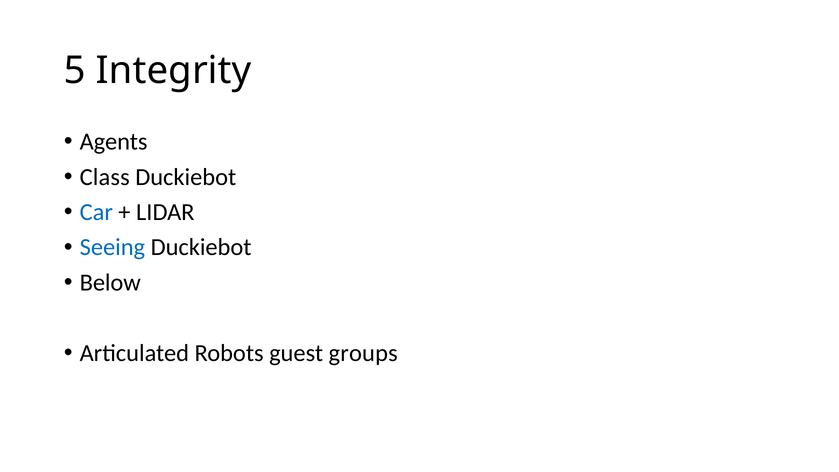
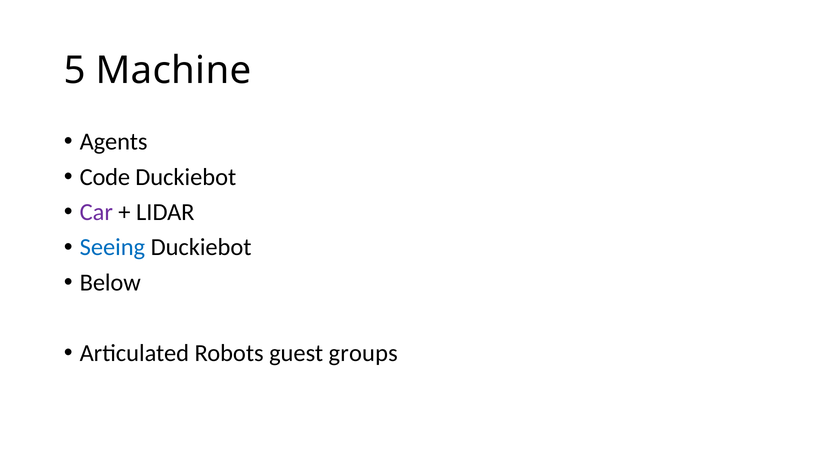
Integrity: Integrity -> Machine
Class: Class -> Code
Car colour: blue -> purple
